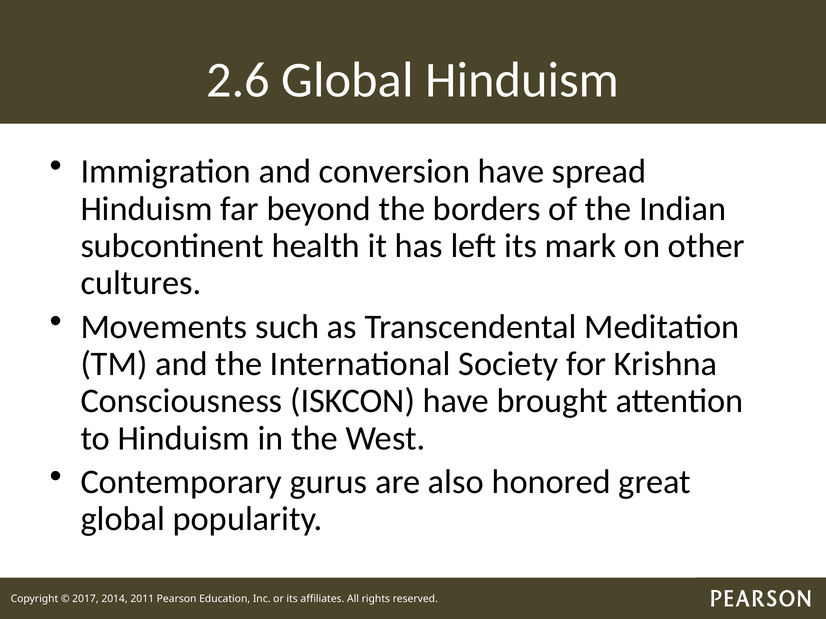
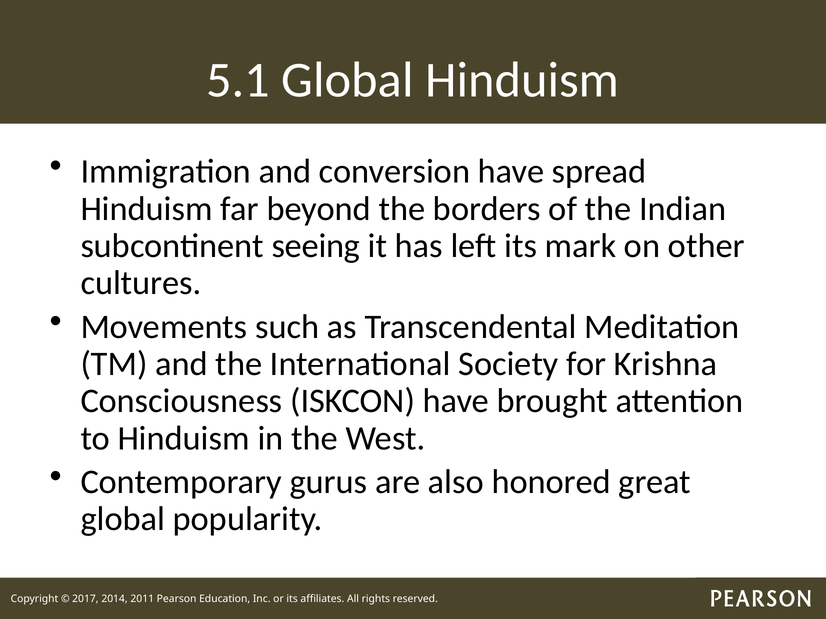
2.6: 2.6 -> 5.1
health: health -> seeing
